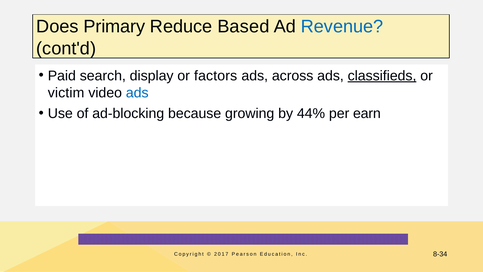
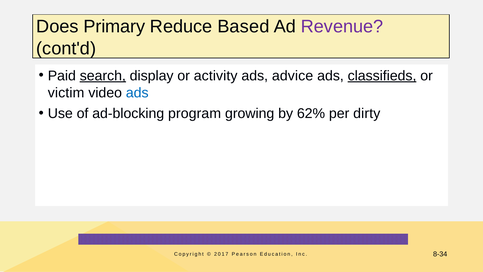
Revenue colour: blue -> purple
search underline: none -> present
factors: factors -> activity
across: across -> advice
because: because -> program
44%: 44% -> 62%
earn: earn -> dirty
